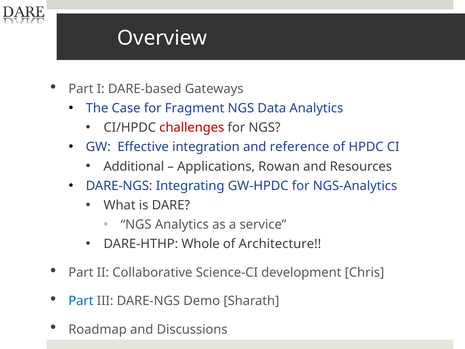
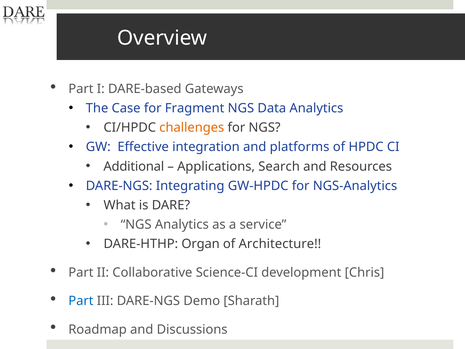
challenges colour: red -> orange
reference: reference -> platforms
Rowan: Rowan -> Search
Whole: Whole -> Organ
